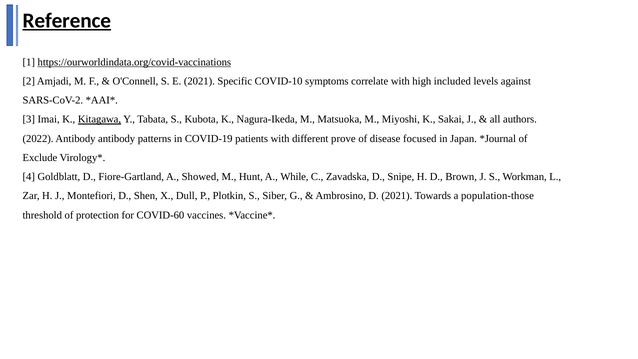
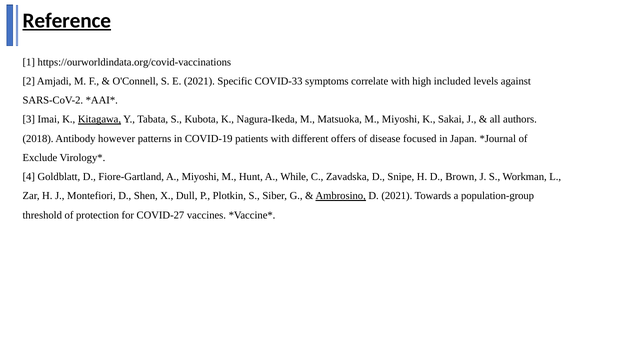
https://ourworldindata.org/covid-vaccinations underline: present -> none
COVID-10: COVID-10 -> COVID-33
2022: 2022 -> 2018
Antibody antibody: antibody -> however
prove: prove -> offers
A Showed: Showed -> Miyoshi
Ambrosino underline: none -> present
population-those: population-those -> population-group
COVID-60: COVID-60 -> COVID-27
